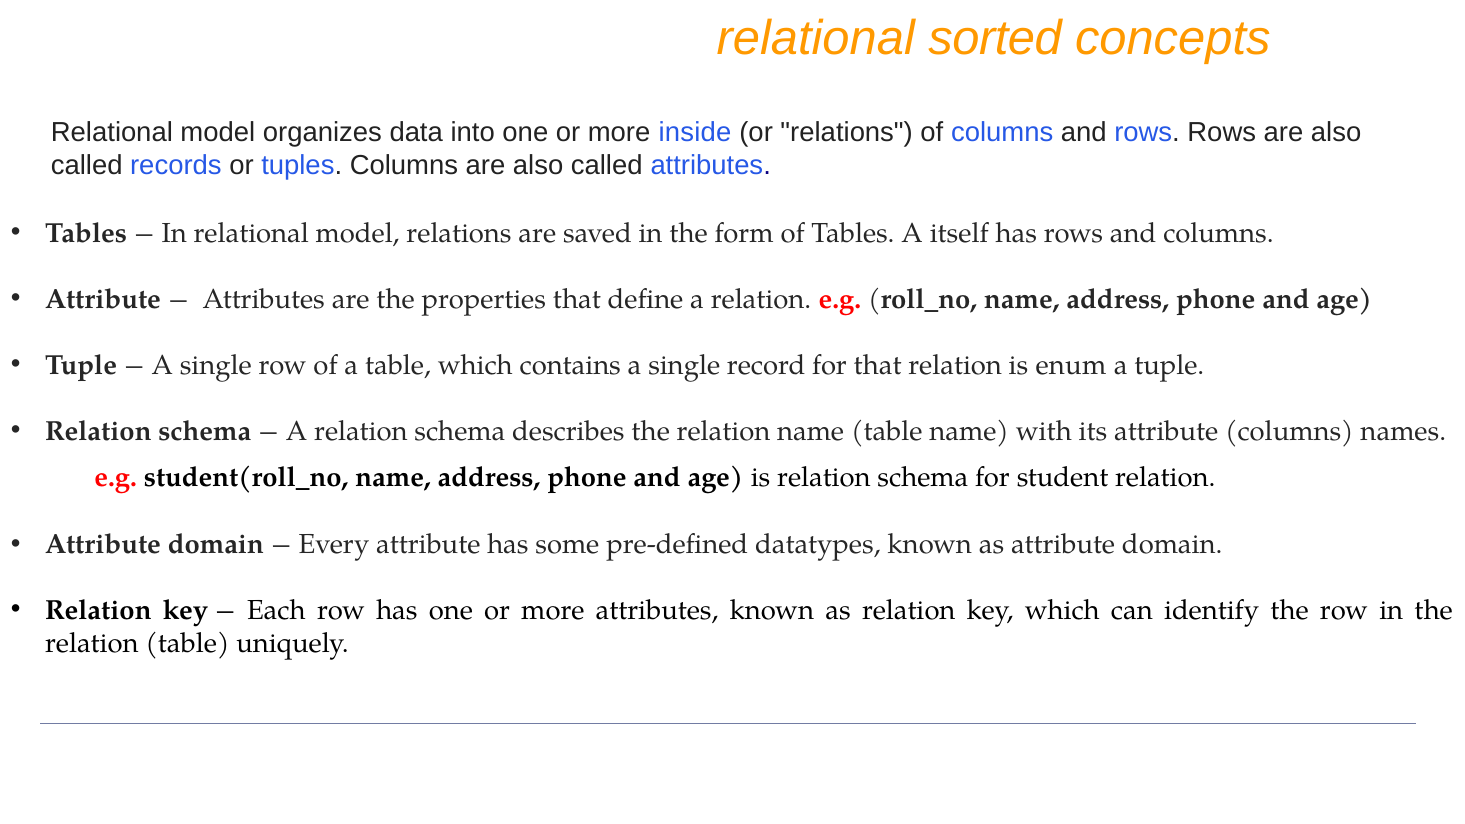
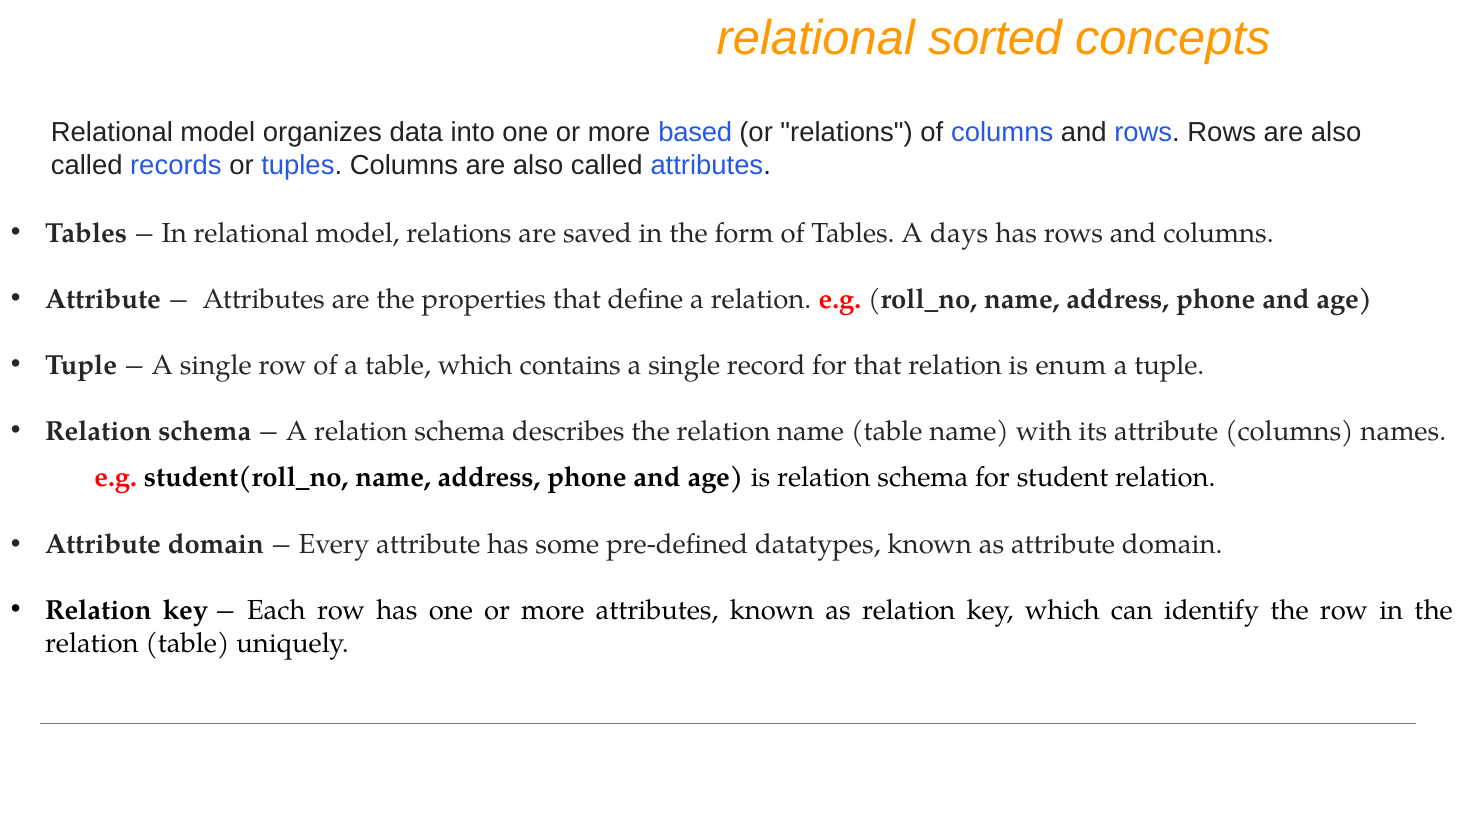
inside: inside -> based
itself: itself -> days
